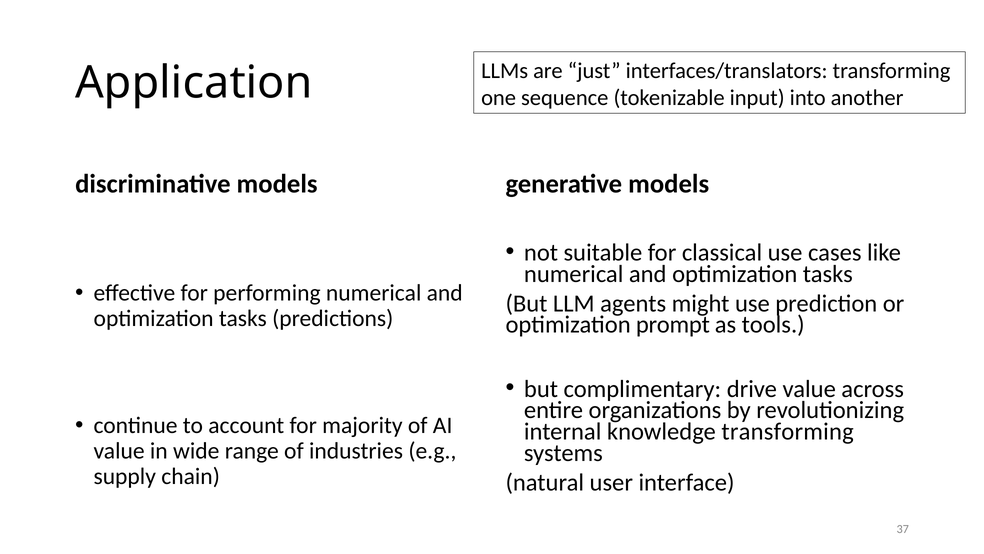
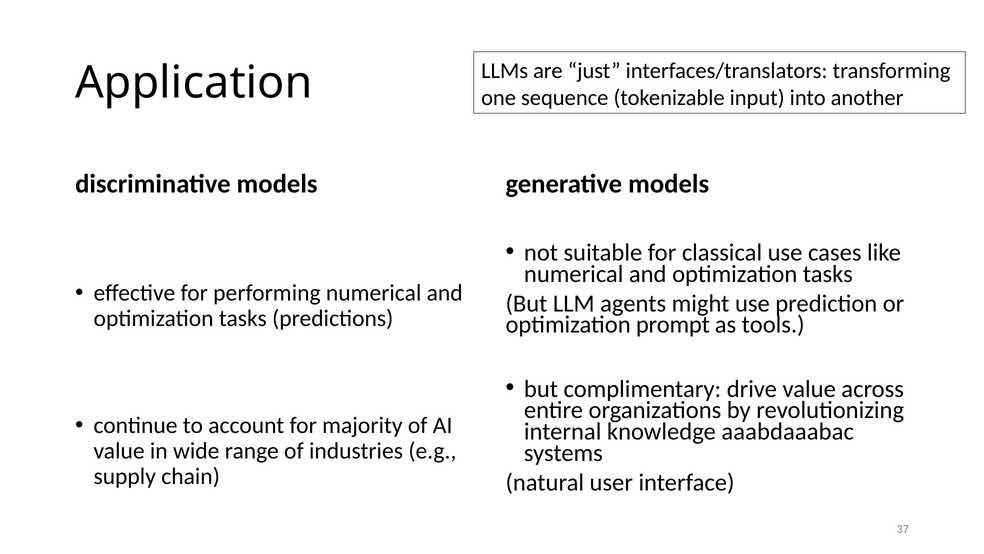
knowledge transforming: transforming -> aaabdaaabac
